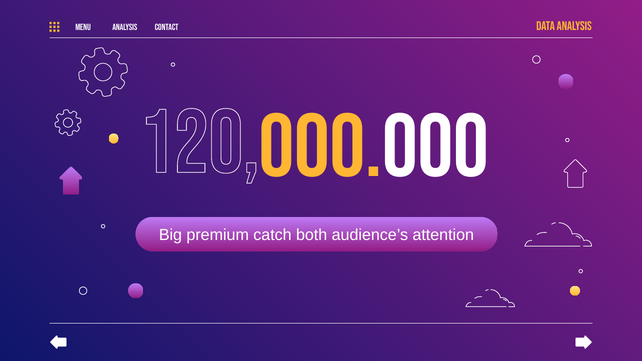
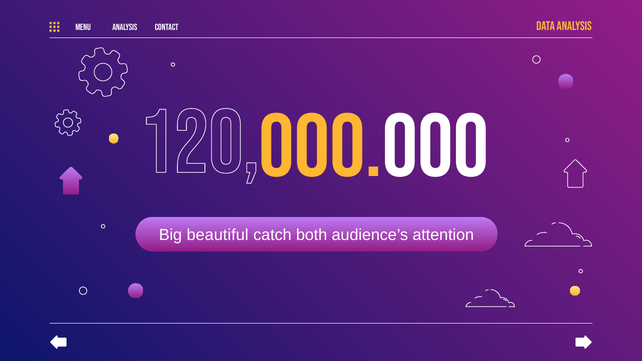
premium: premium -> beautiful
